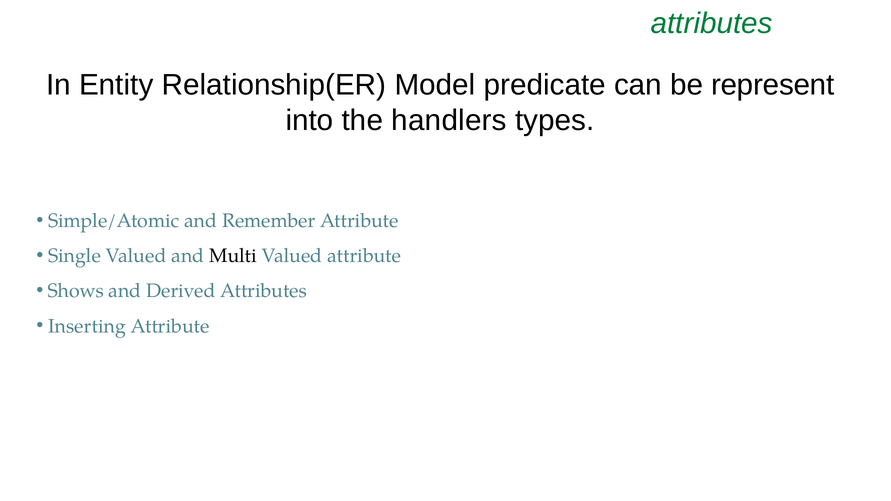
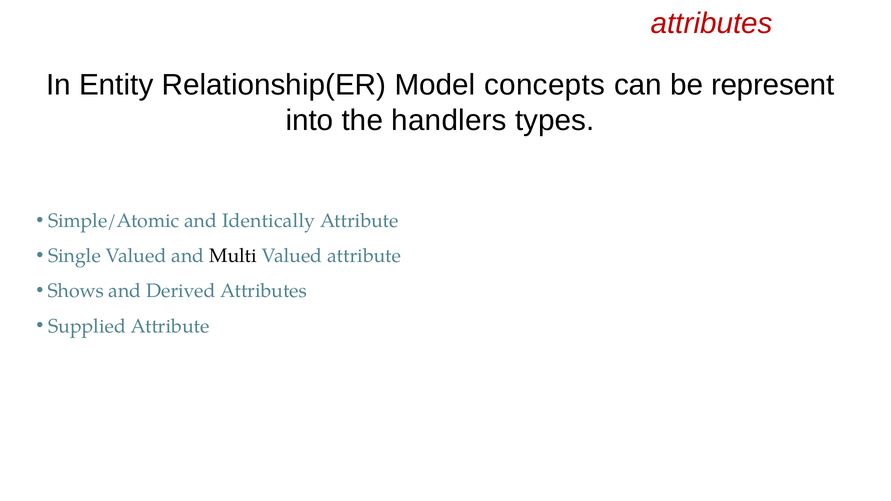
attributes at (712, 23) colour: green -> red
predicate: predicate -> concepts
Remember: Remember -> Identically
Inserting: Inserting -> Supplied
